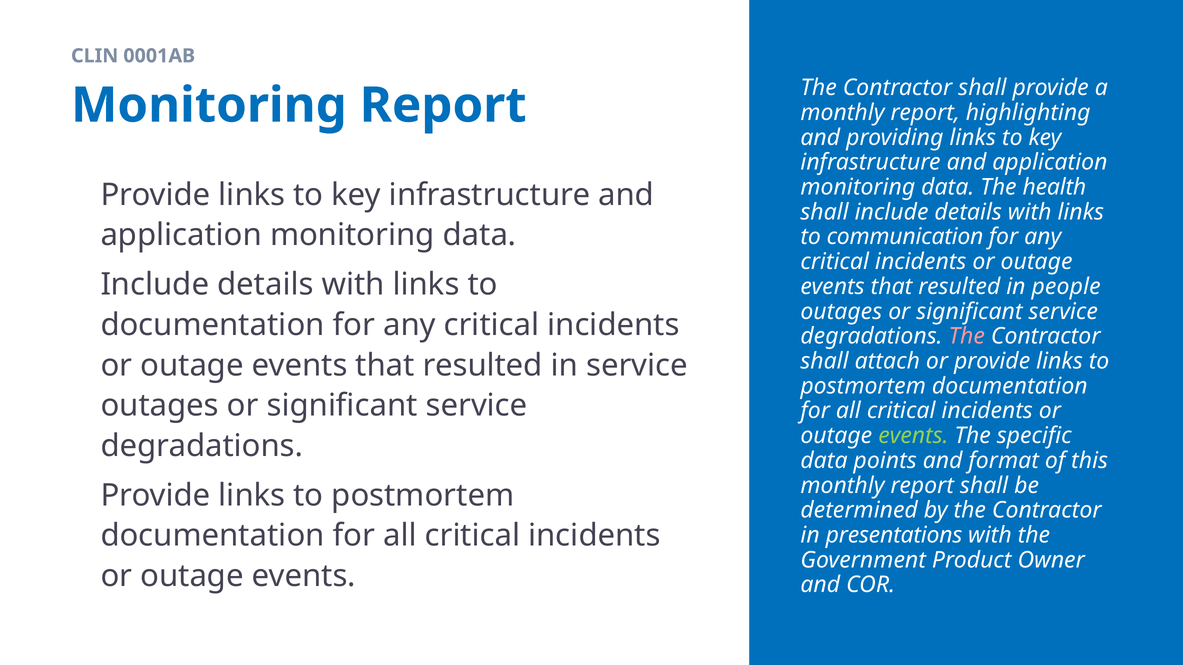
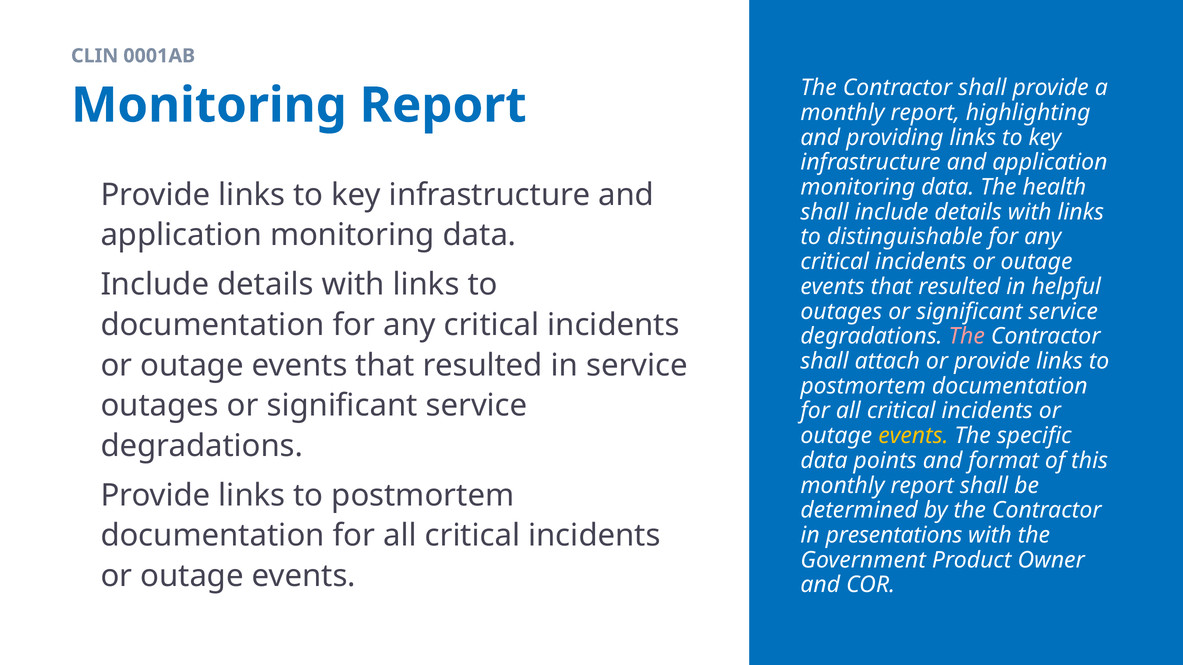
communication: communication -> distinguishable
people: people -> helpful
events at (913, 436) colour: light green -> yellow
